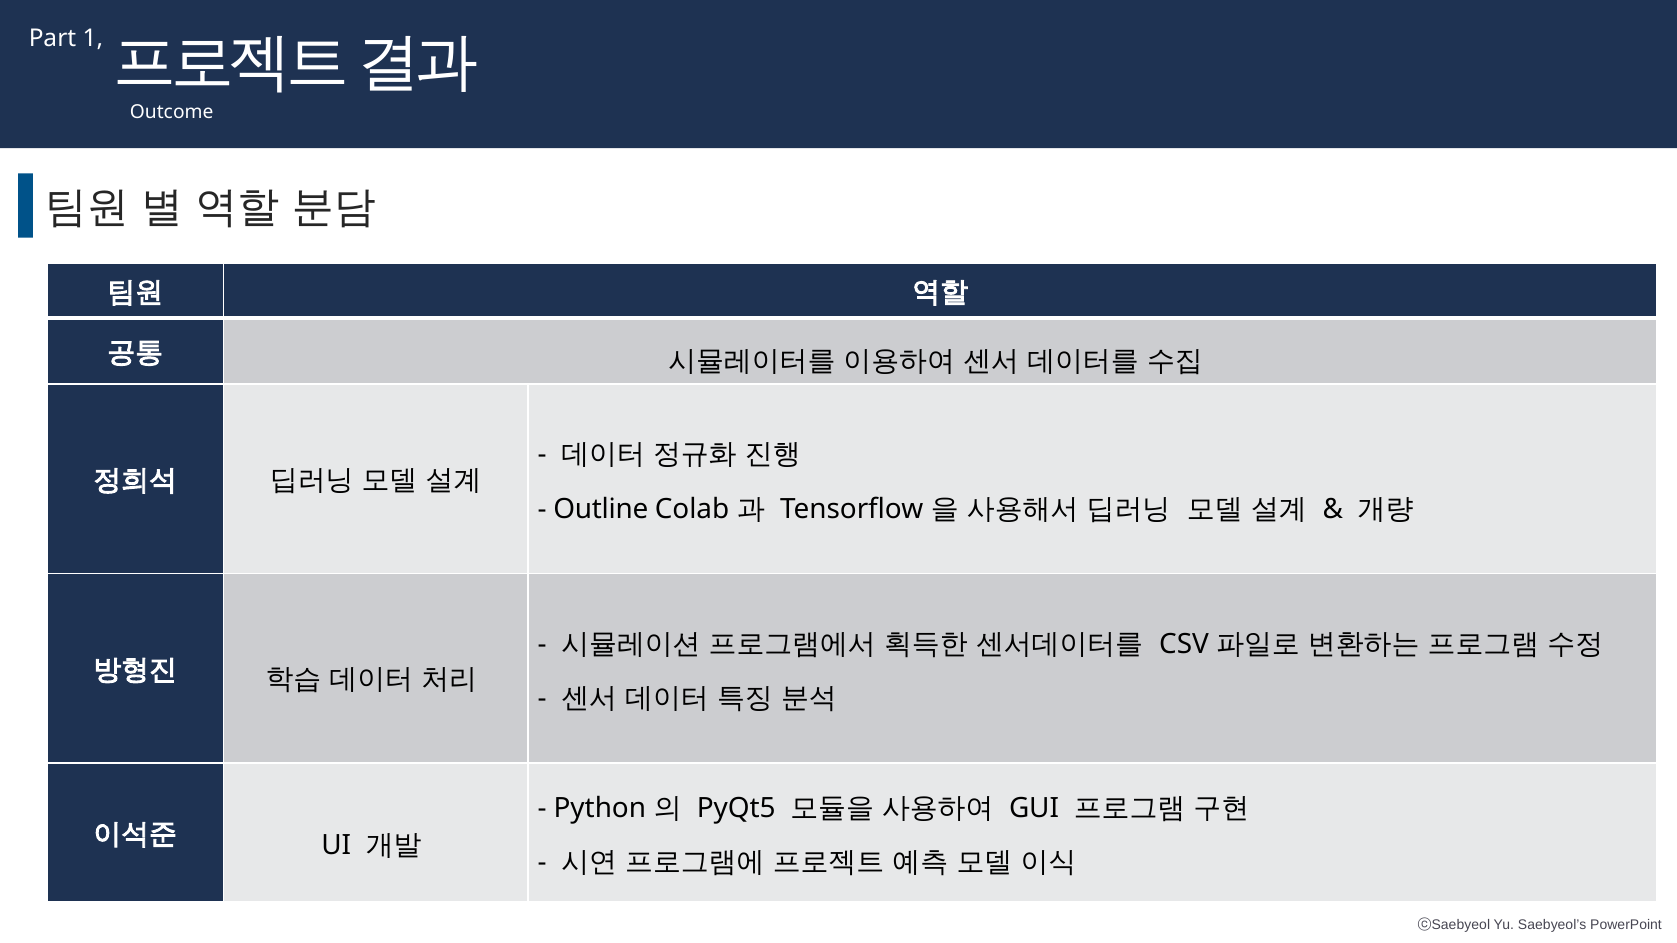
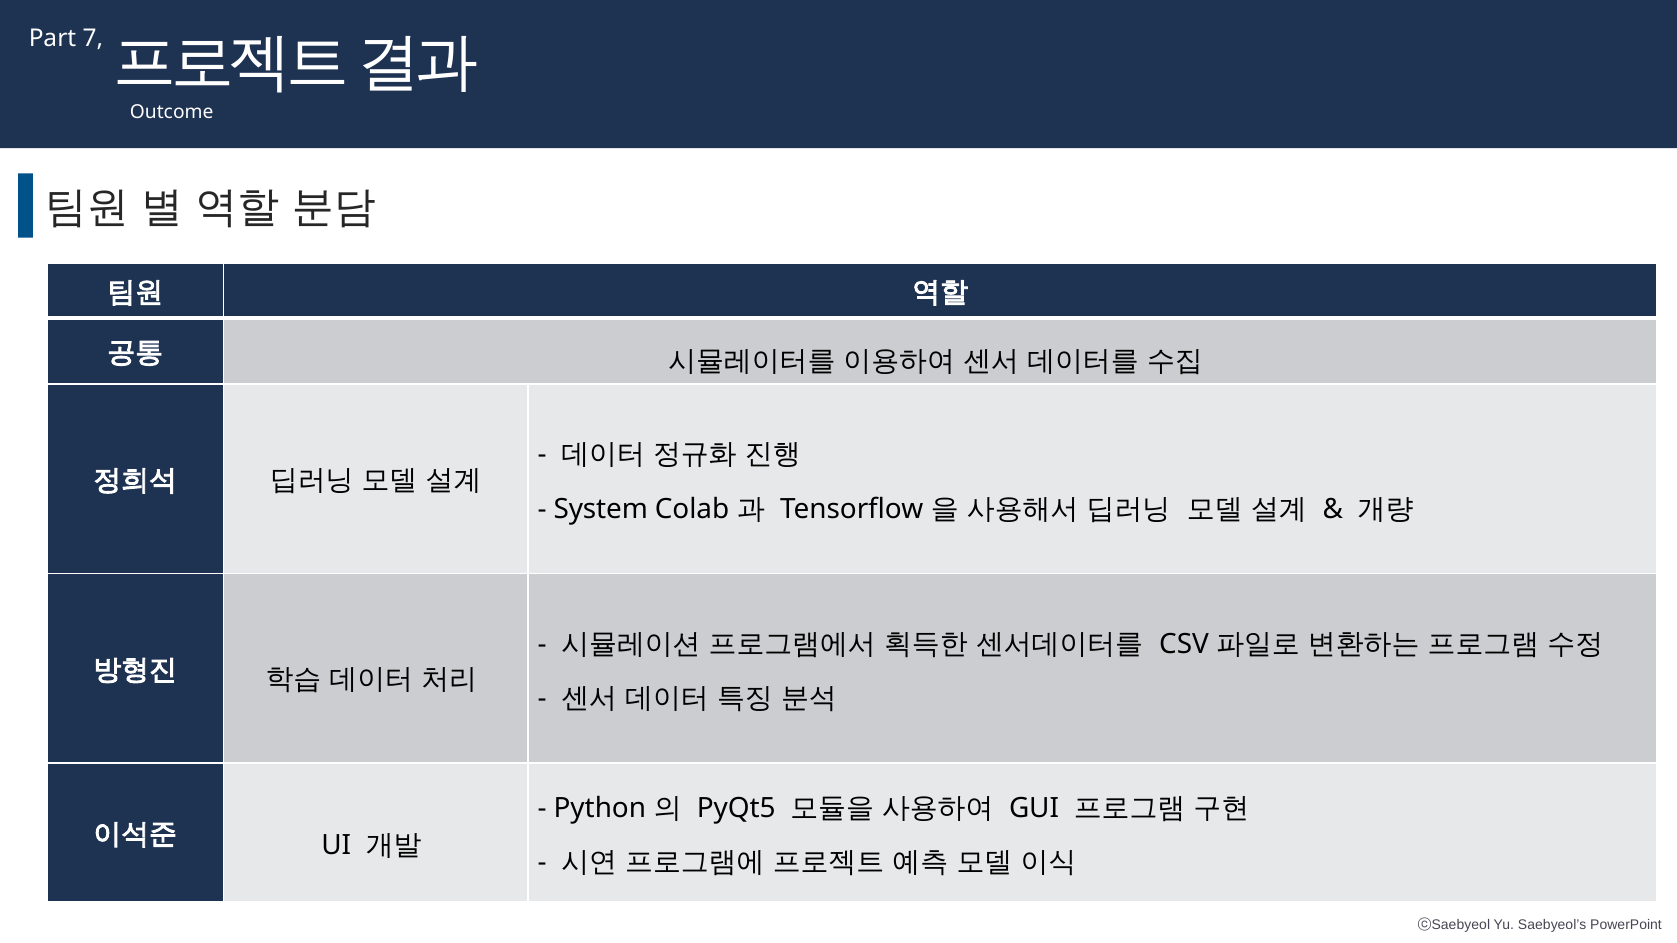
1: 1 -> 7
Outline: Outline -> System
